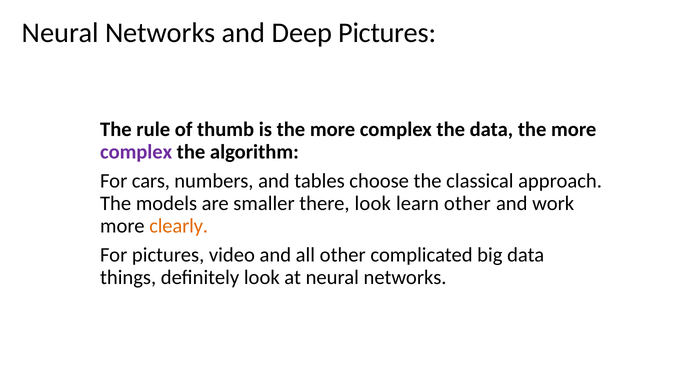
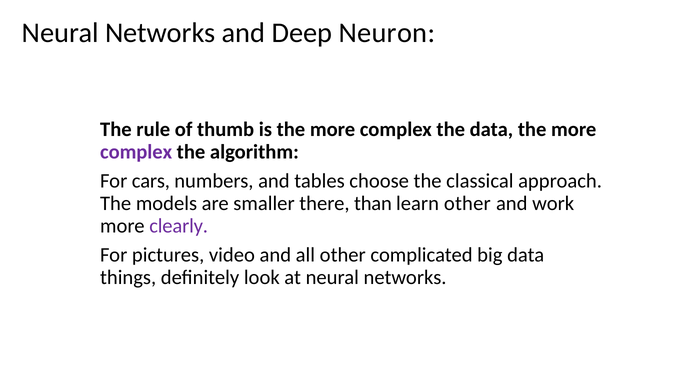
Deep Pictures: Pictures -> Neuron
there look: look -> than
clearly colour: orange -> purple
